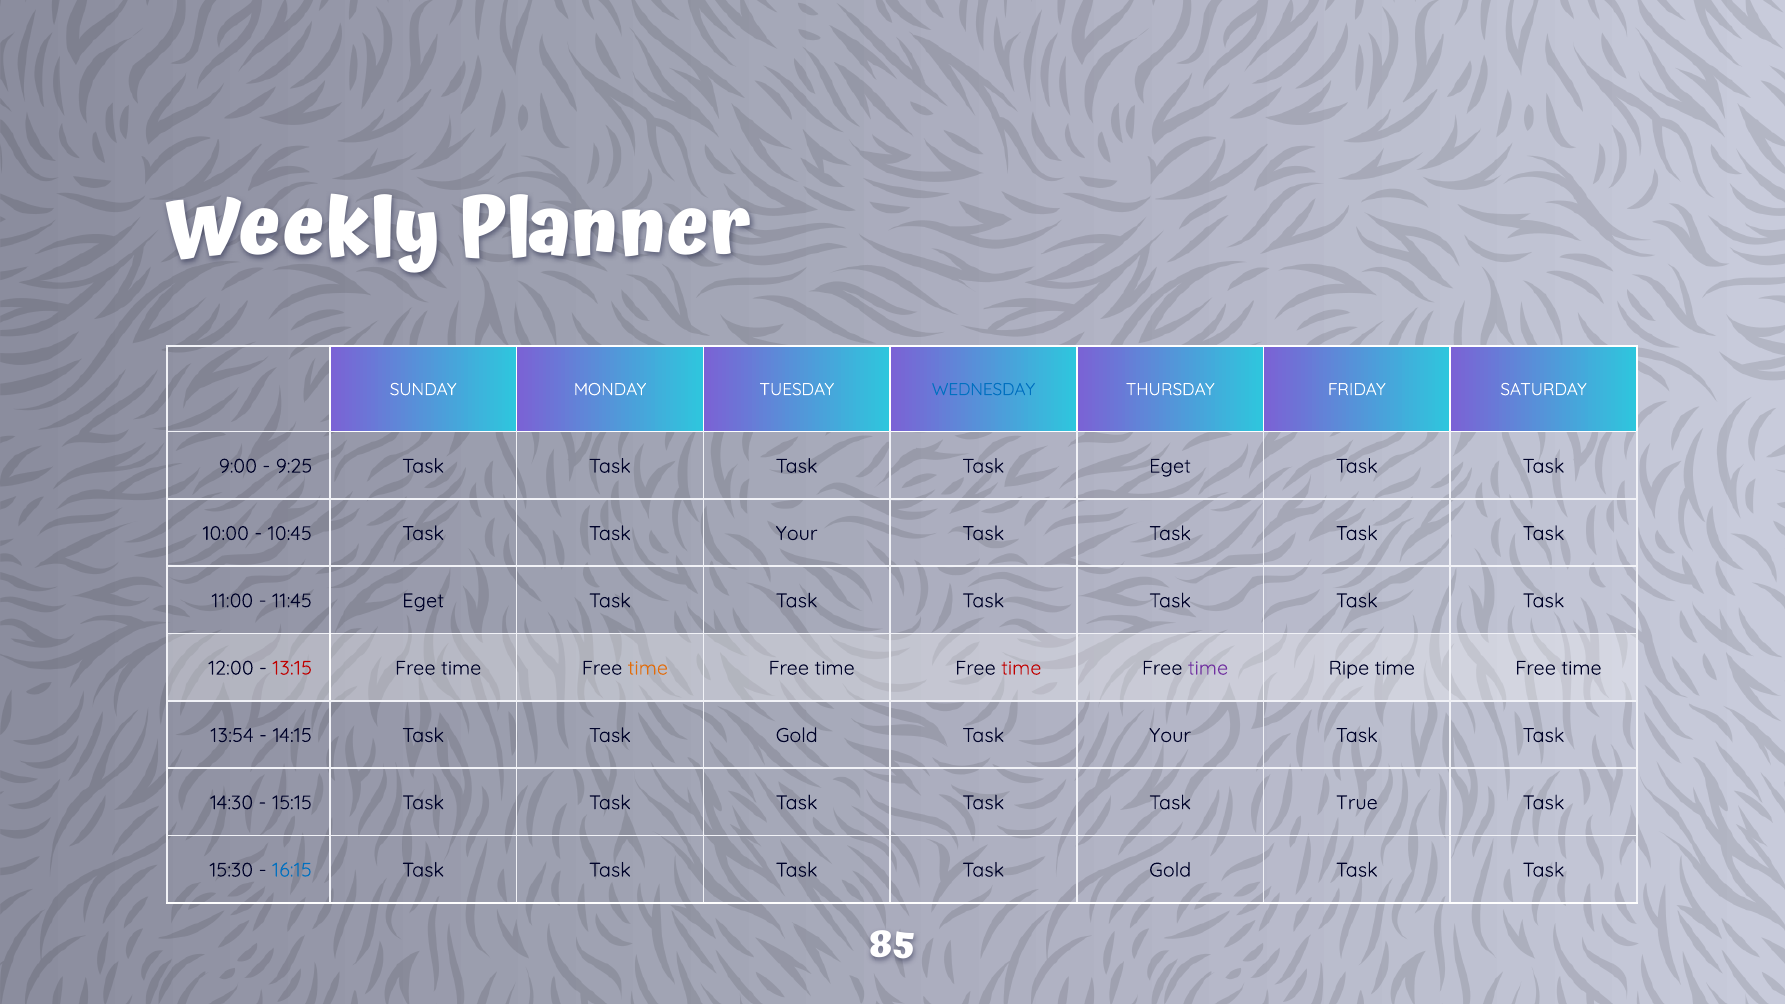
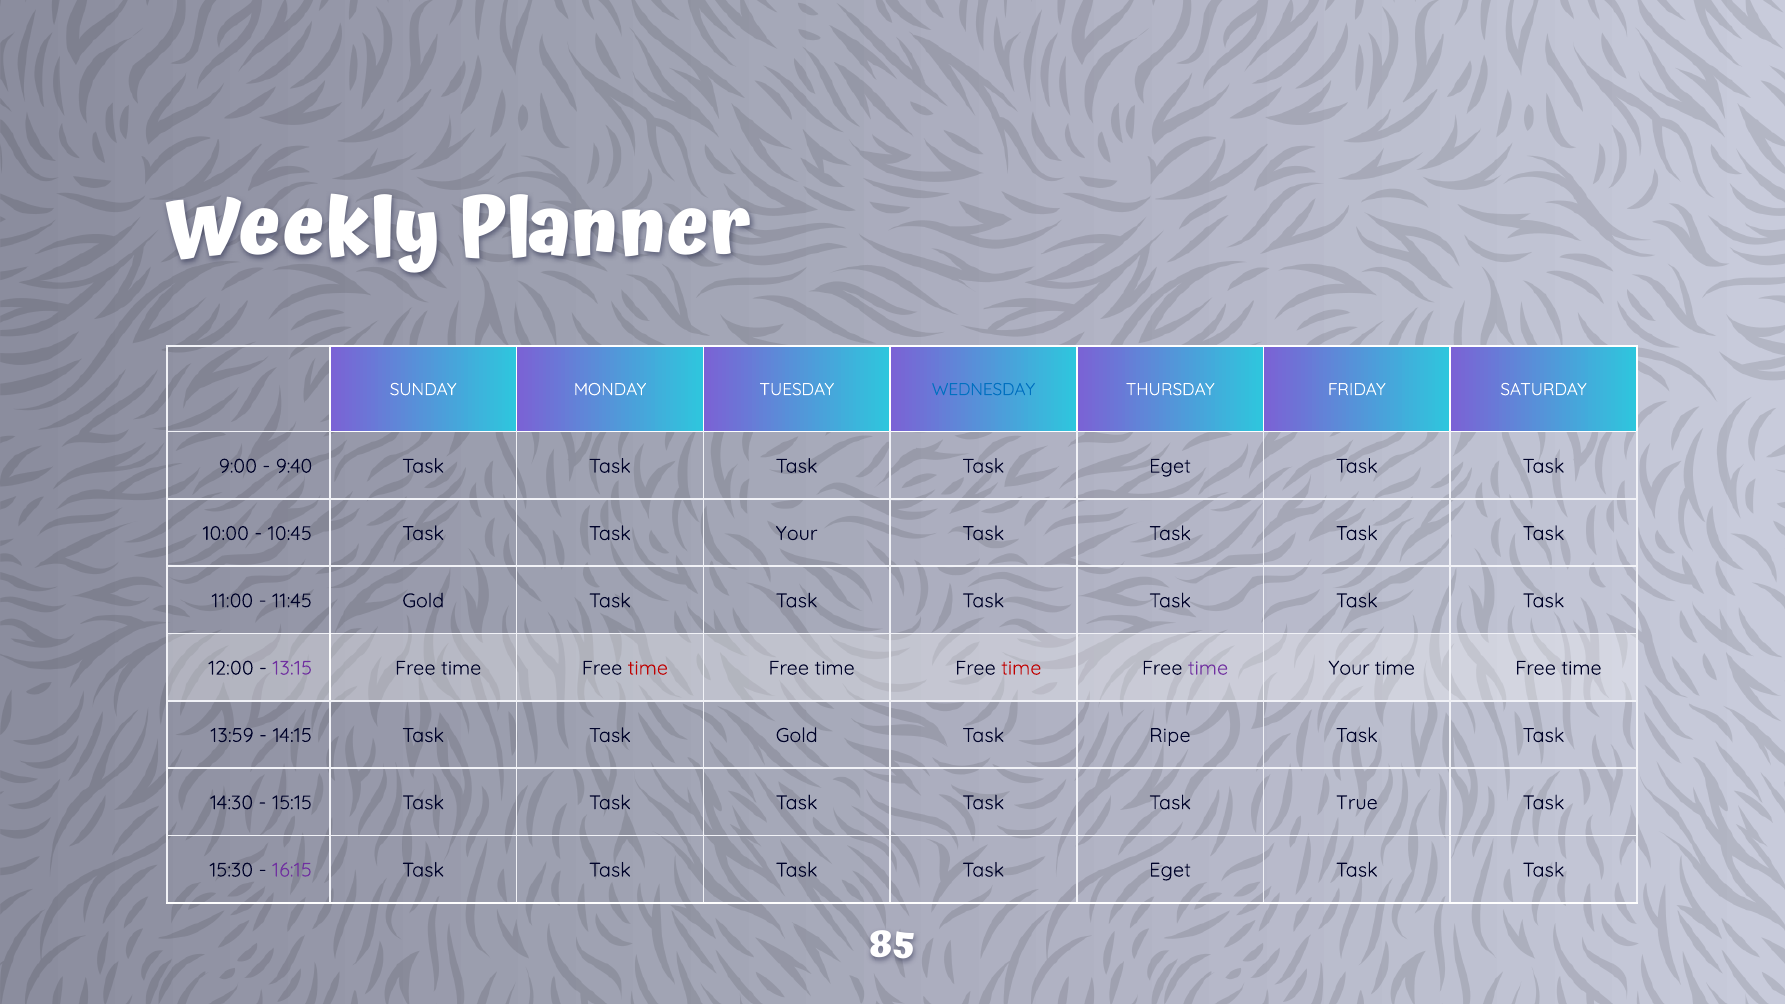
9:25: 9:25 -> 9:40
11:45 Eget: Eget -> Gold
13:15 colour: red -> purple
time at (648, 668) colour: orange -> red
Ripe at (1349, 668): Ripe -> Your
13:54: 13:54 -> 13:59
Your at (1170, 735): Your -> Ripe
16:15 colour: blue -> purple
Gold at (1170, 870): Gold -> Eget
